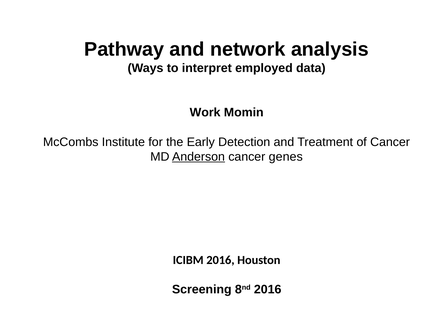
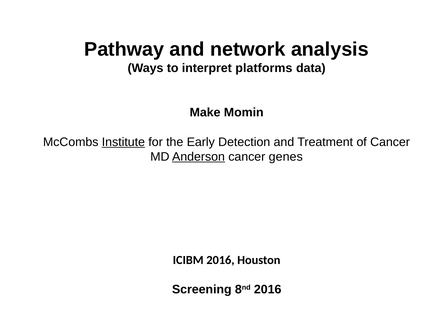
employed: employed -> platforms
Work: Work -> Make
Institute underline: none -> present
